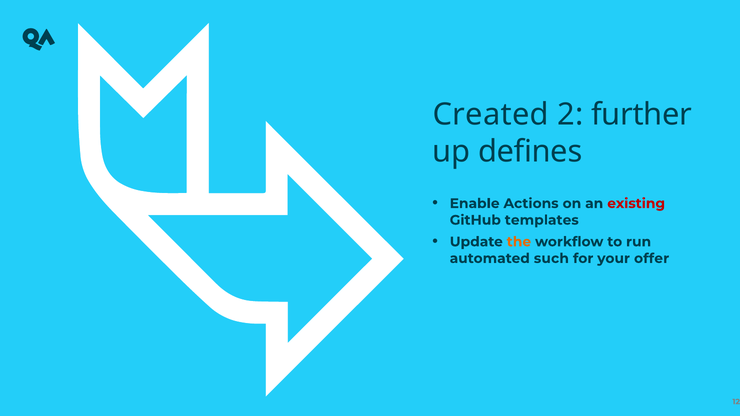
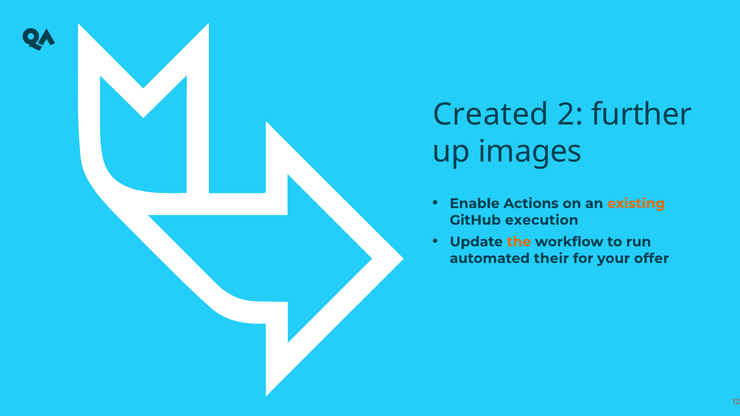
defines: defines -> images
existing colour: red -> orange
templates: templates -> execution
such: such -> their
